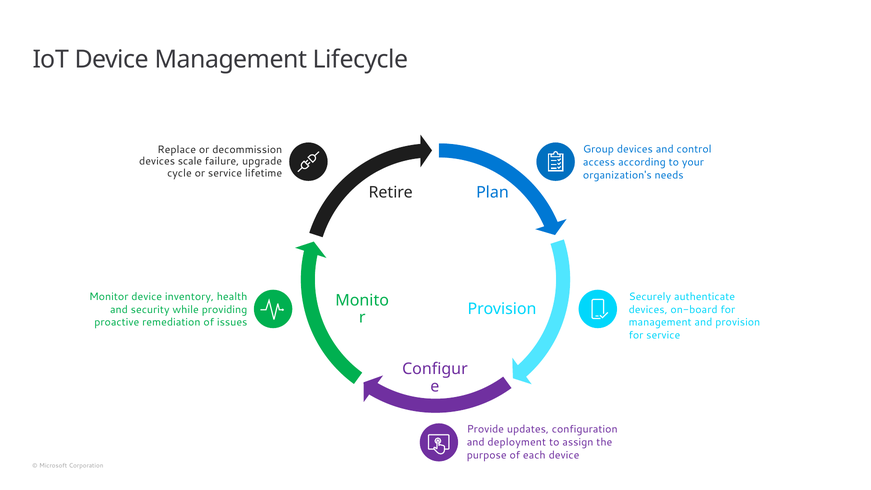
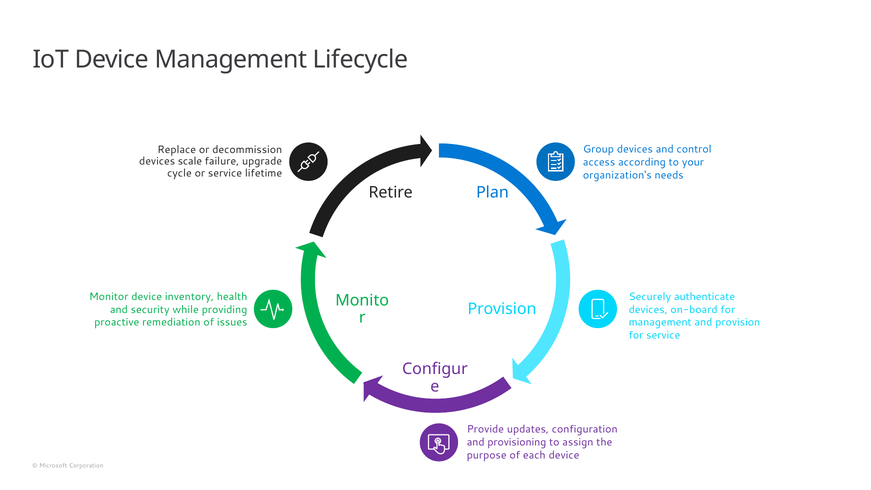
deployment: deployment -> provisioning
